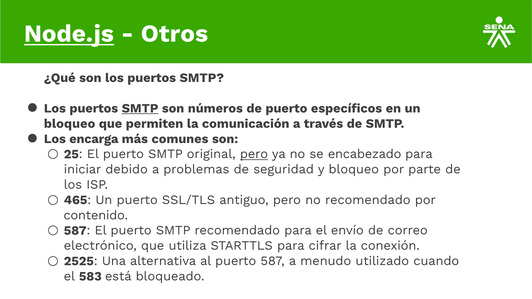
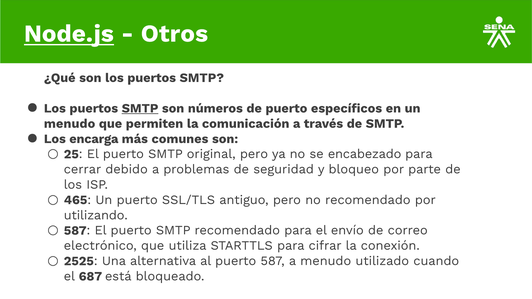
bloqueo at (70, 124): bloqueo -> menudo
pero at (254, 154) underline: present -> none
iniciar: iniciar -> cerrar
contenido: contenido -> utilizando
583: 583 -> 687
